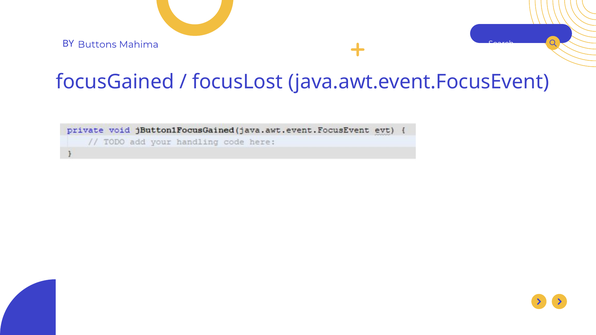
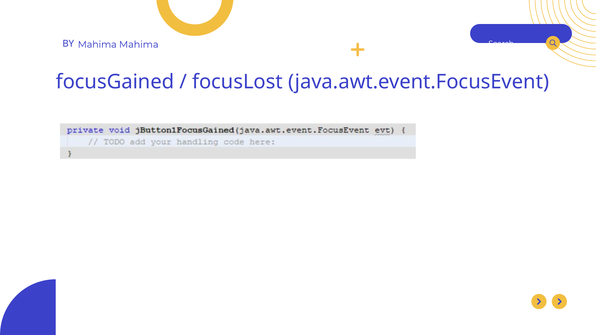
BY Buttons: Buttons -> Mahima
